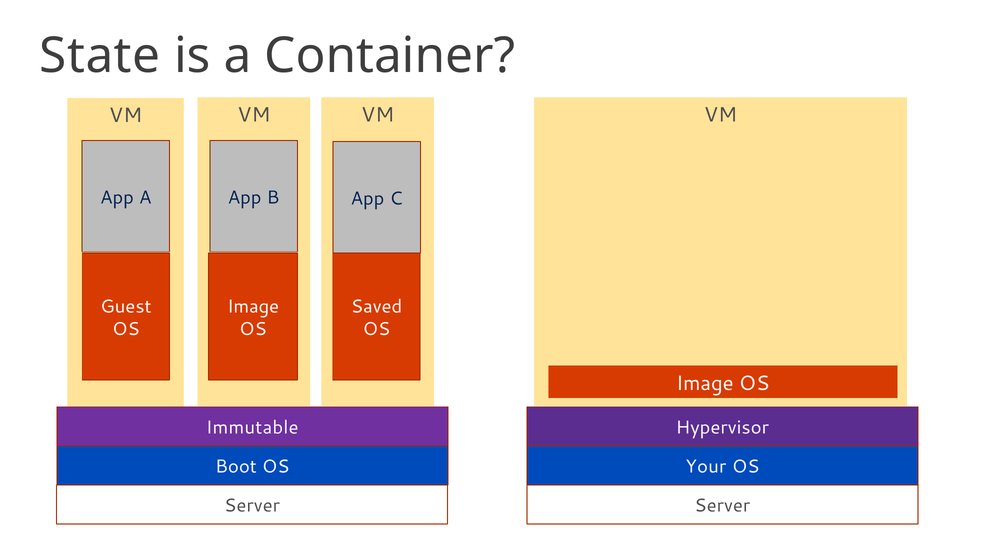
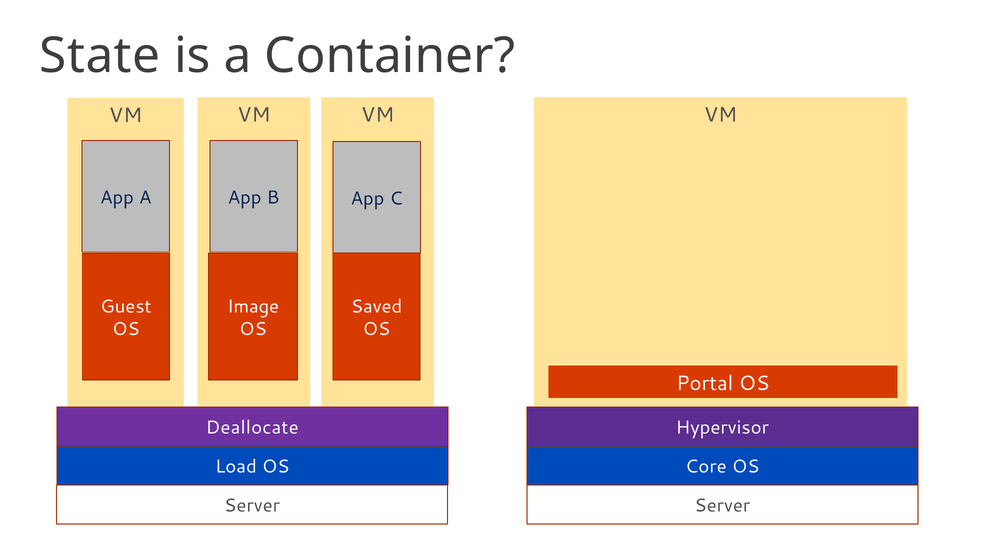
Image at (705, 383): Image -> Portal
Immutable: Immutable -> Deallocate
Boot: Boot -> Load
Your: Your -> Core
